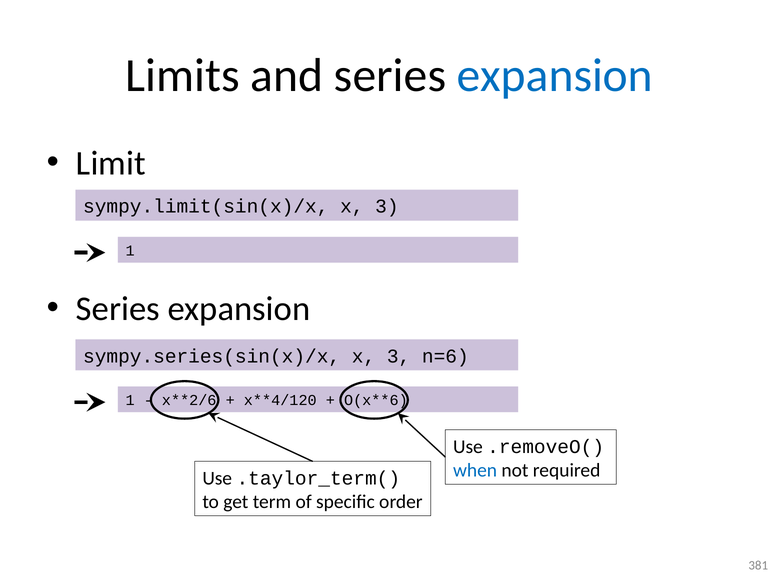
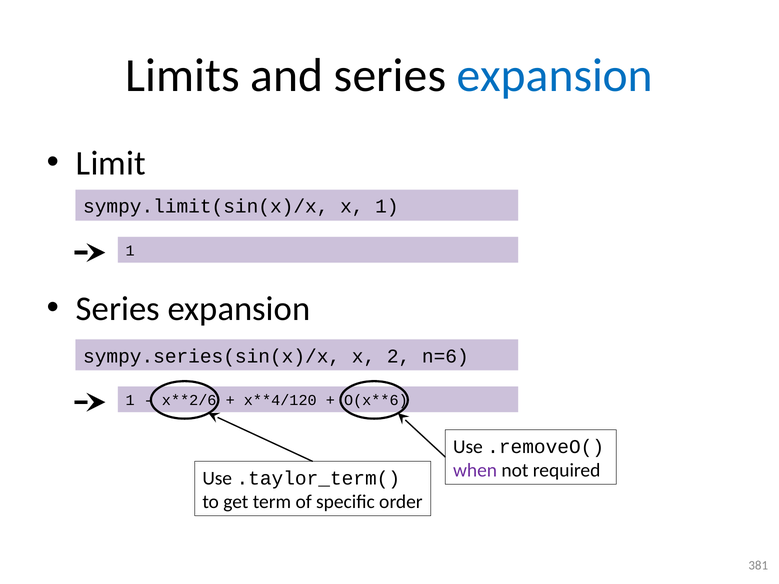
sympy.limit(sin(x)/x x 3: 3 -> 1
sympy.series(sin(x)/x x 3: 3 -> 2
when colour: blue -> purple
